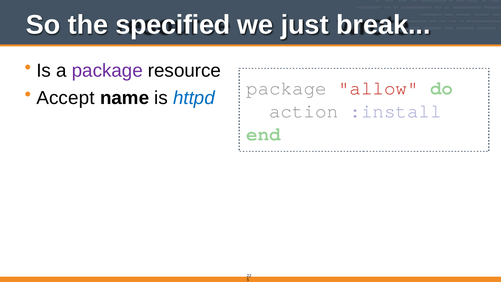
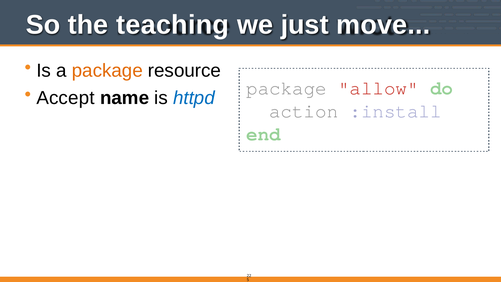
specified: specified -> teaching
break: break -> move
package at (107, 71) colour: purple -> orange
